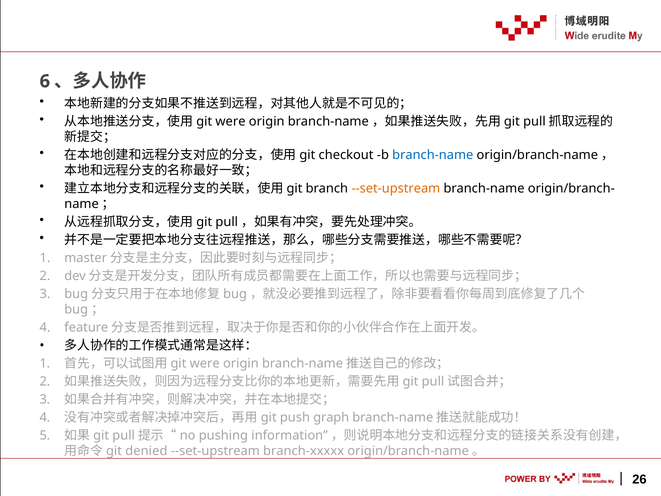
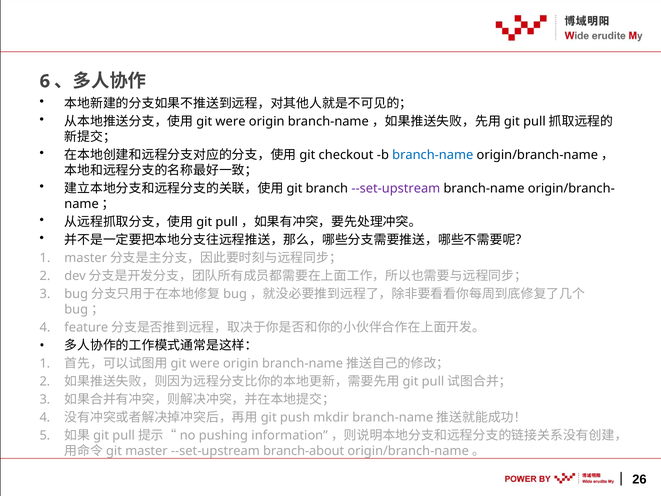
--set-upstream at (396, 188) colour: orange -> purple
graph: graph -> mkdir
denied: denied -> master
branch-xxxxx: branch-xxxxx -> branch-about
